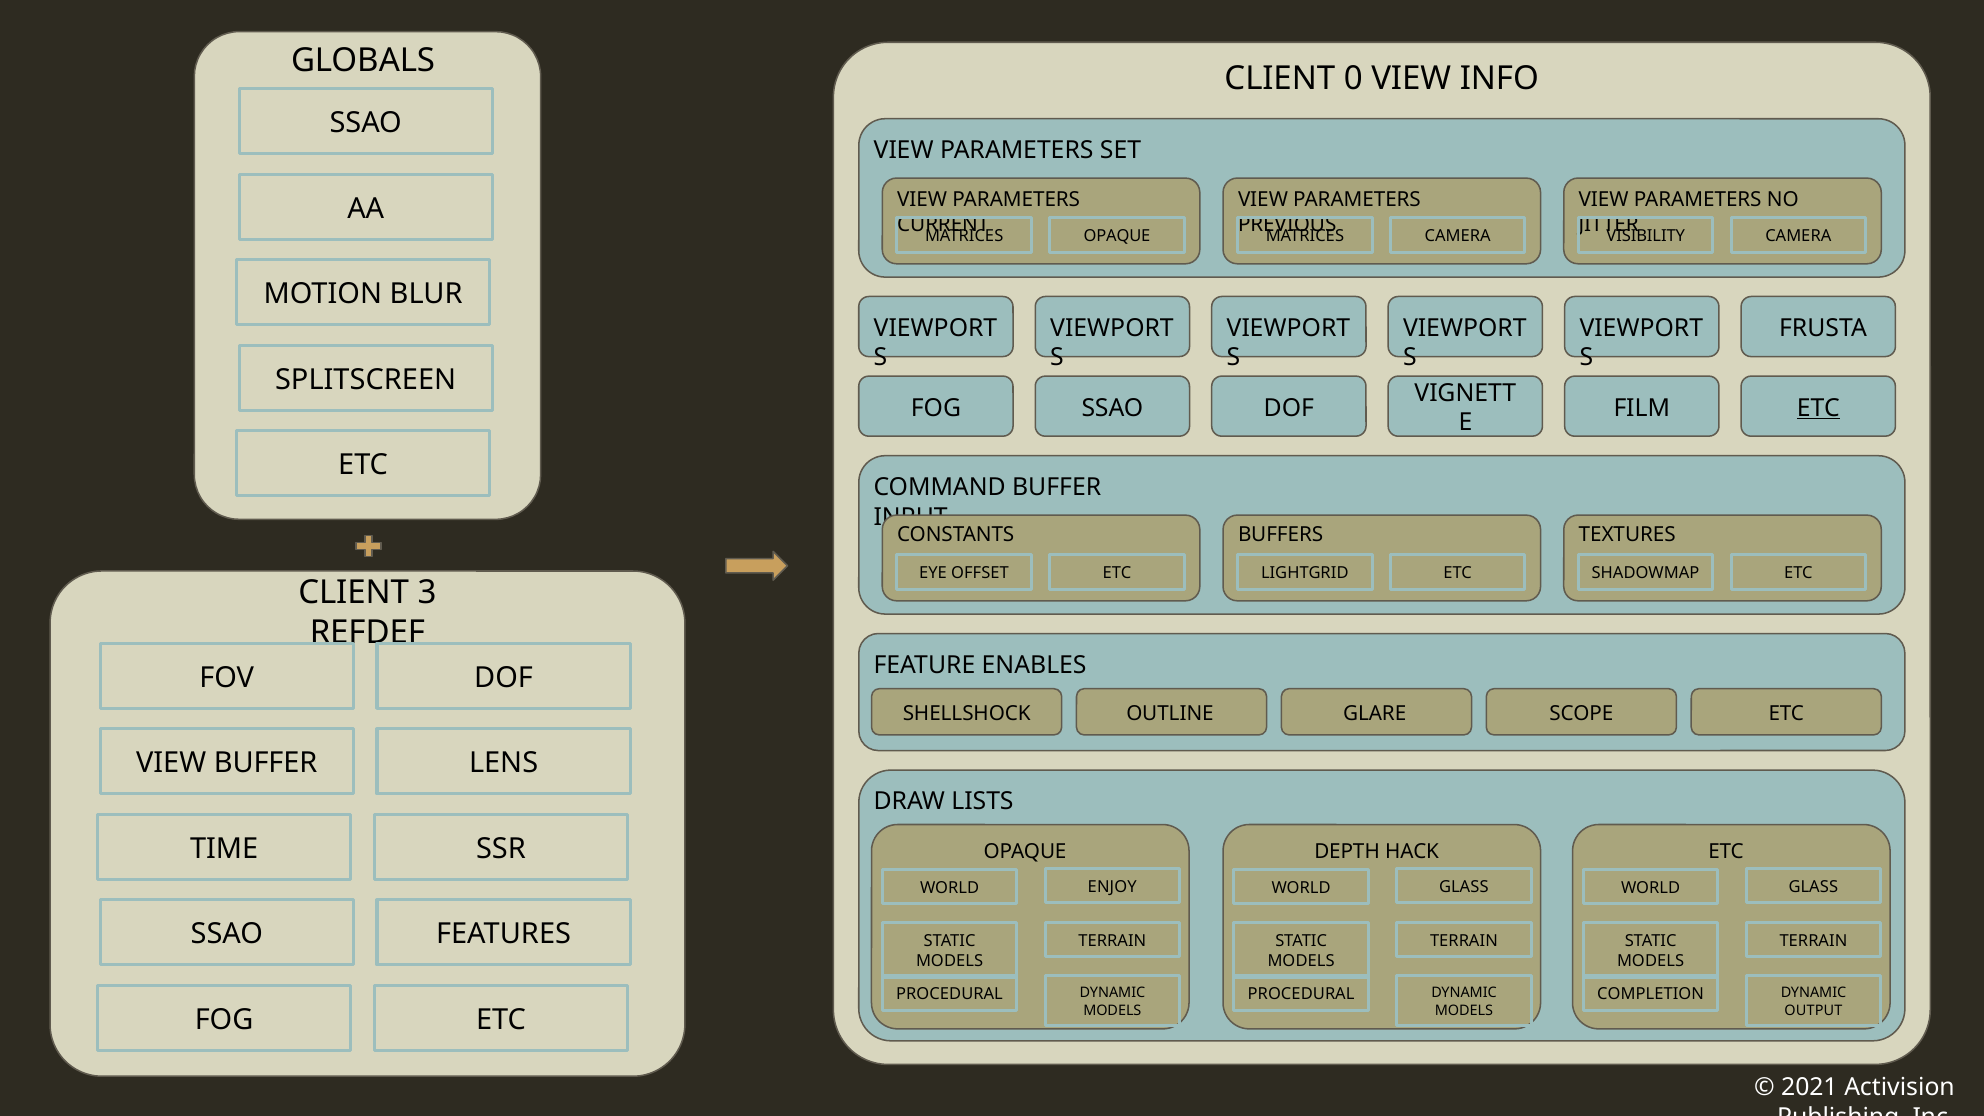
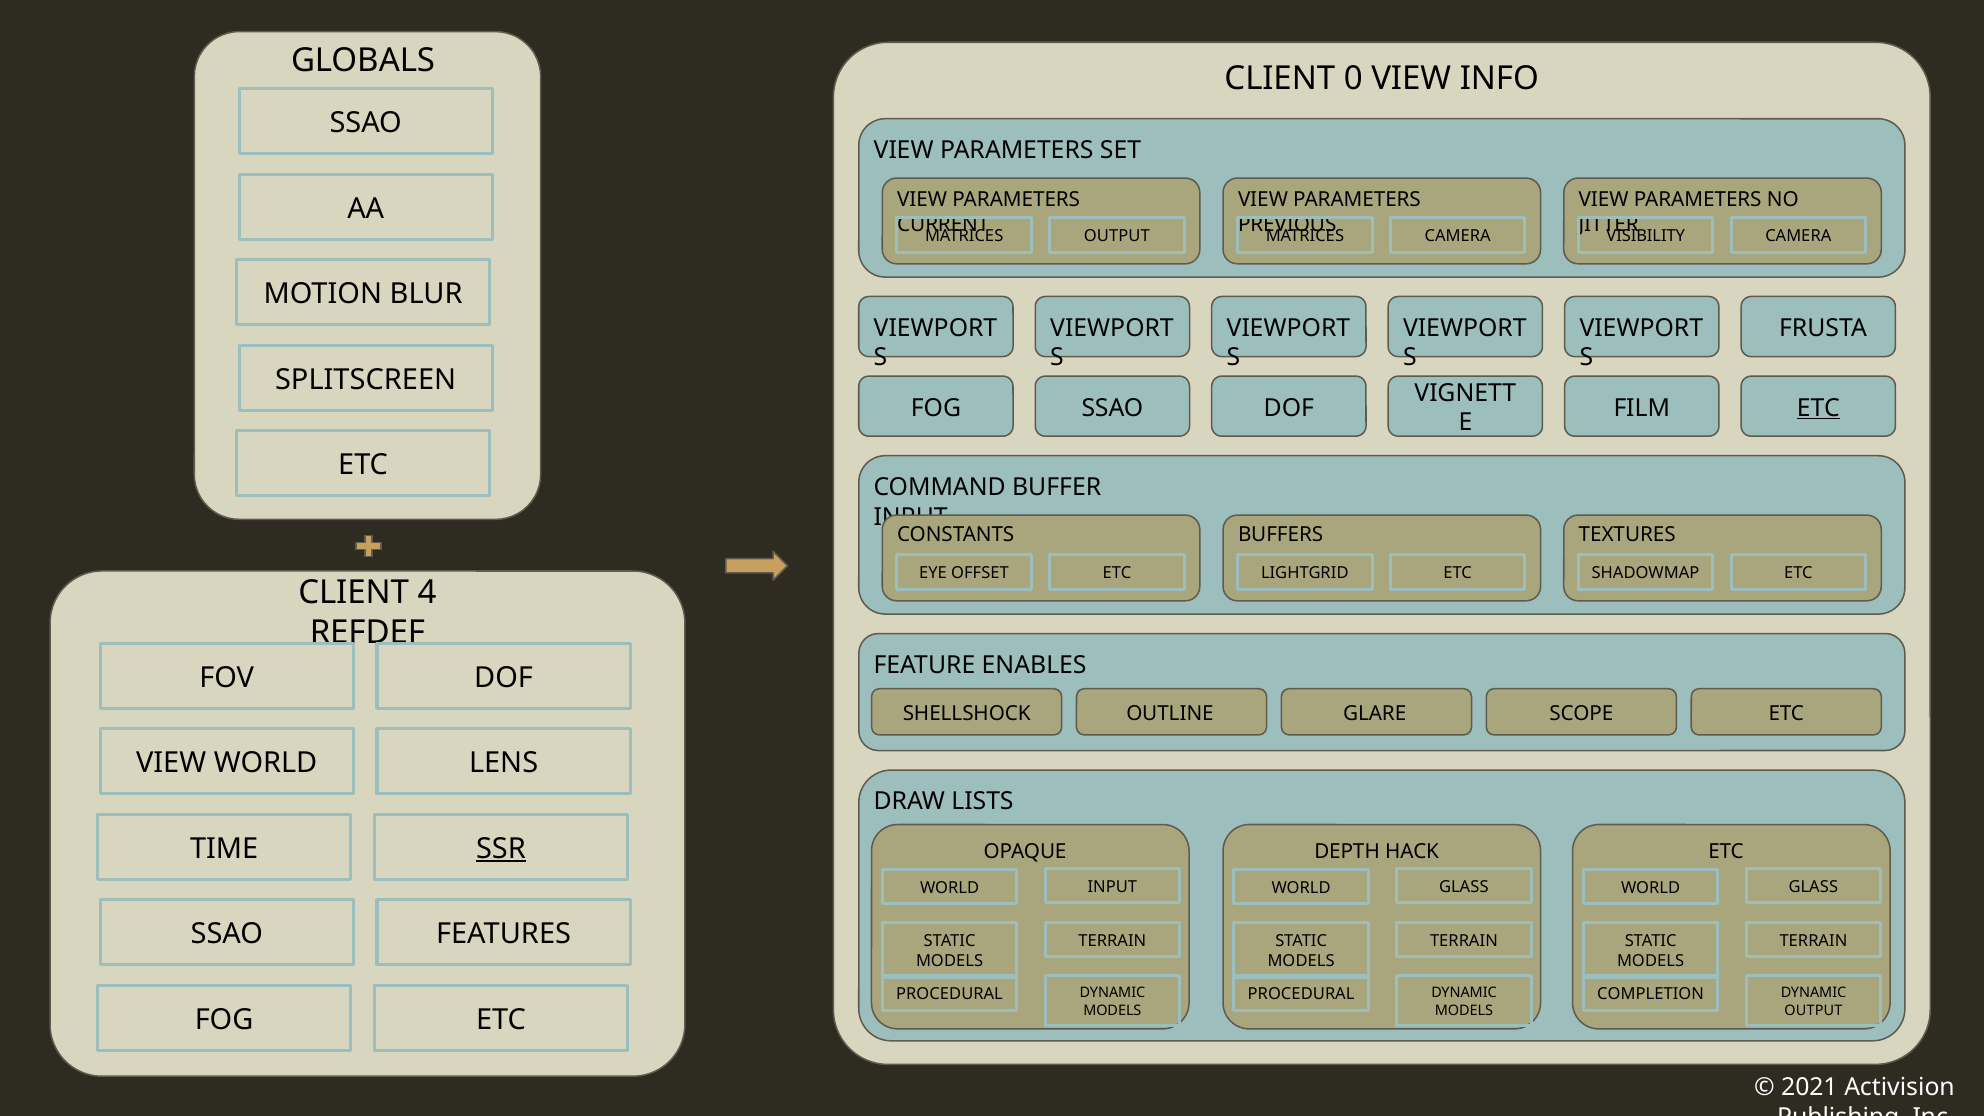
OPAQUE at (1117, 236): OPAQUE -> OUTPUT
3: 3 -> 4
VIEW BUFFER: BUFFER -> WORLD
SSR underline: none -> present
ENJOY at (1112, 887): ENJOY -> INPUT
